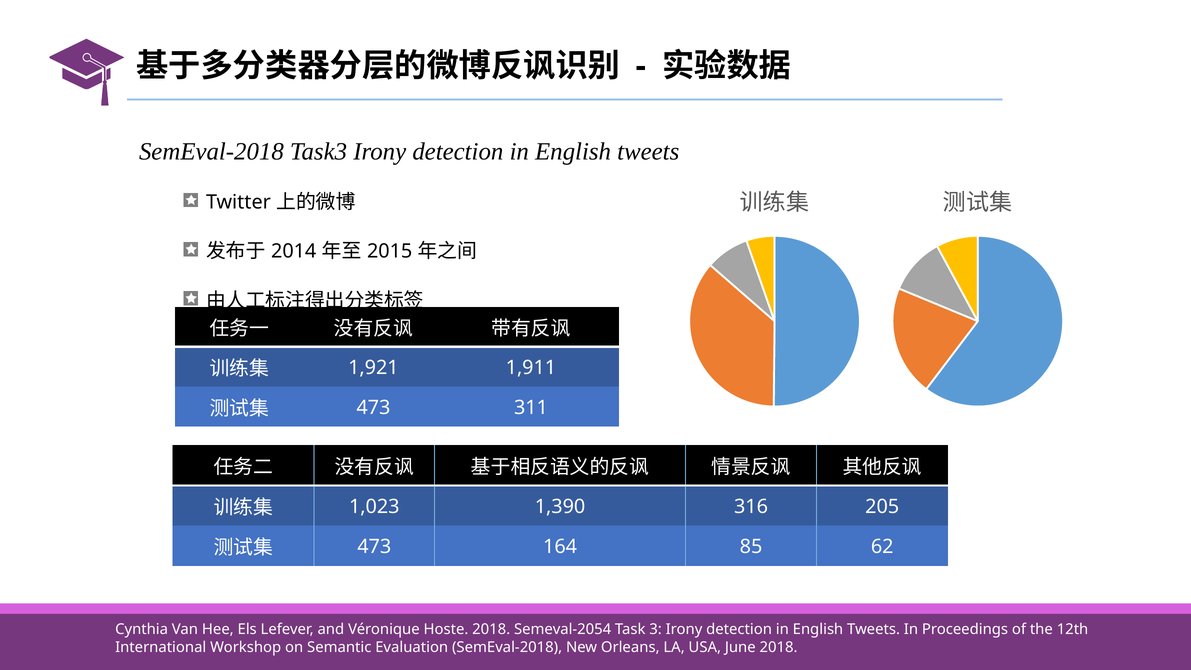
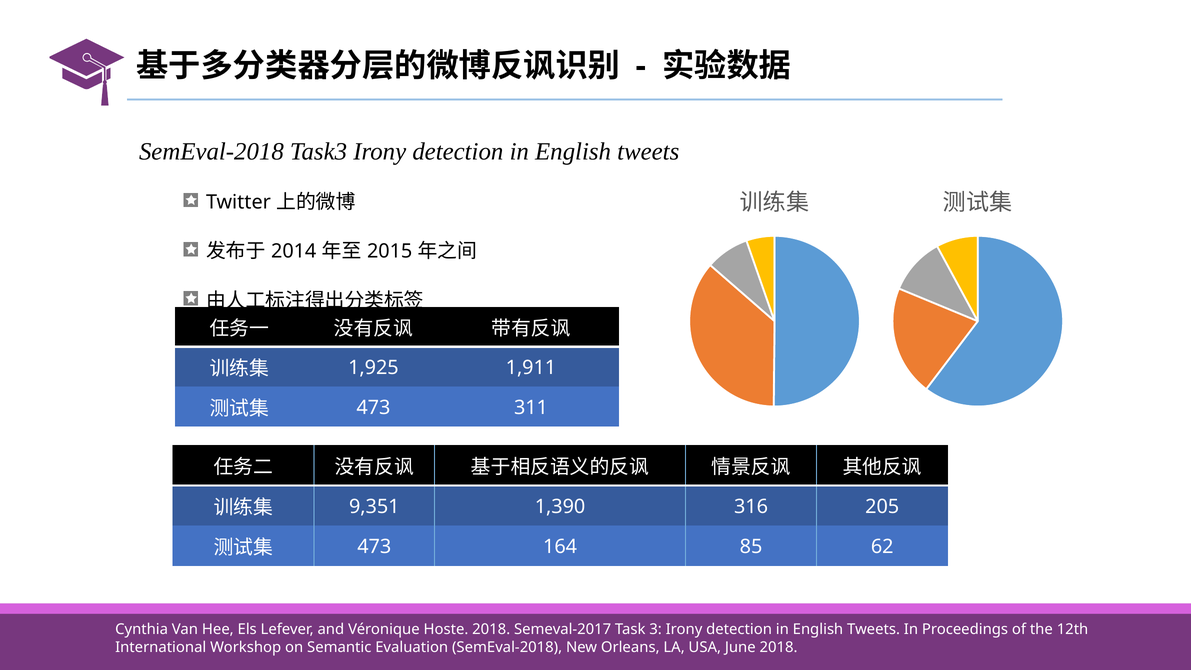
1,921: 1,921 -> 1,925
1,023: 1,023 -> 9,351
Semeval-2054: Semeval-2054 -> Semeval-2017
